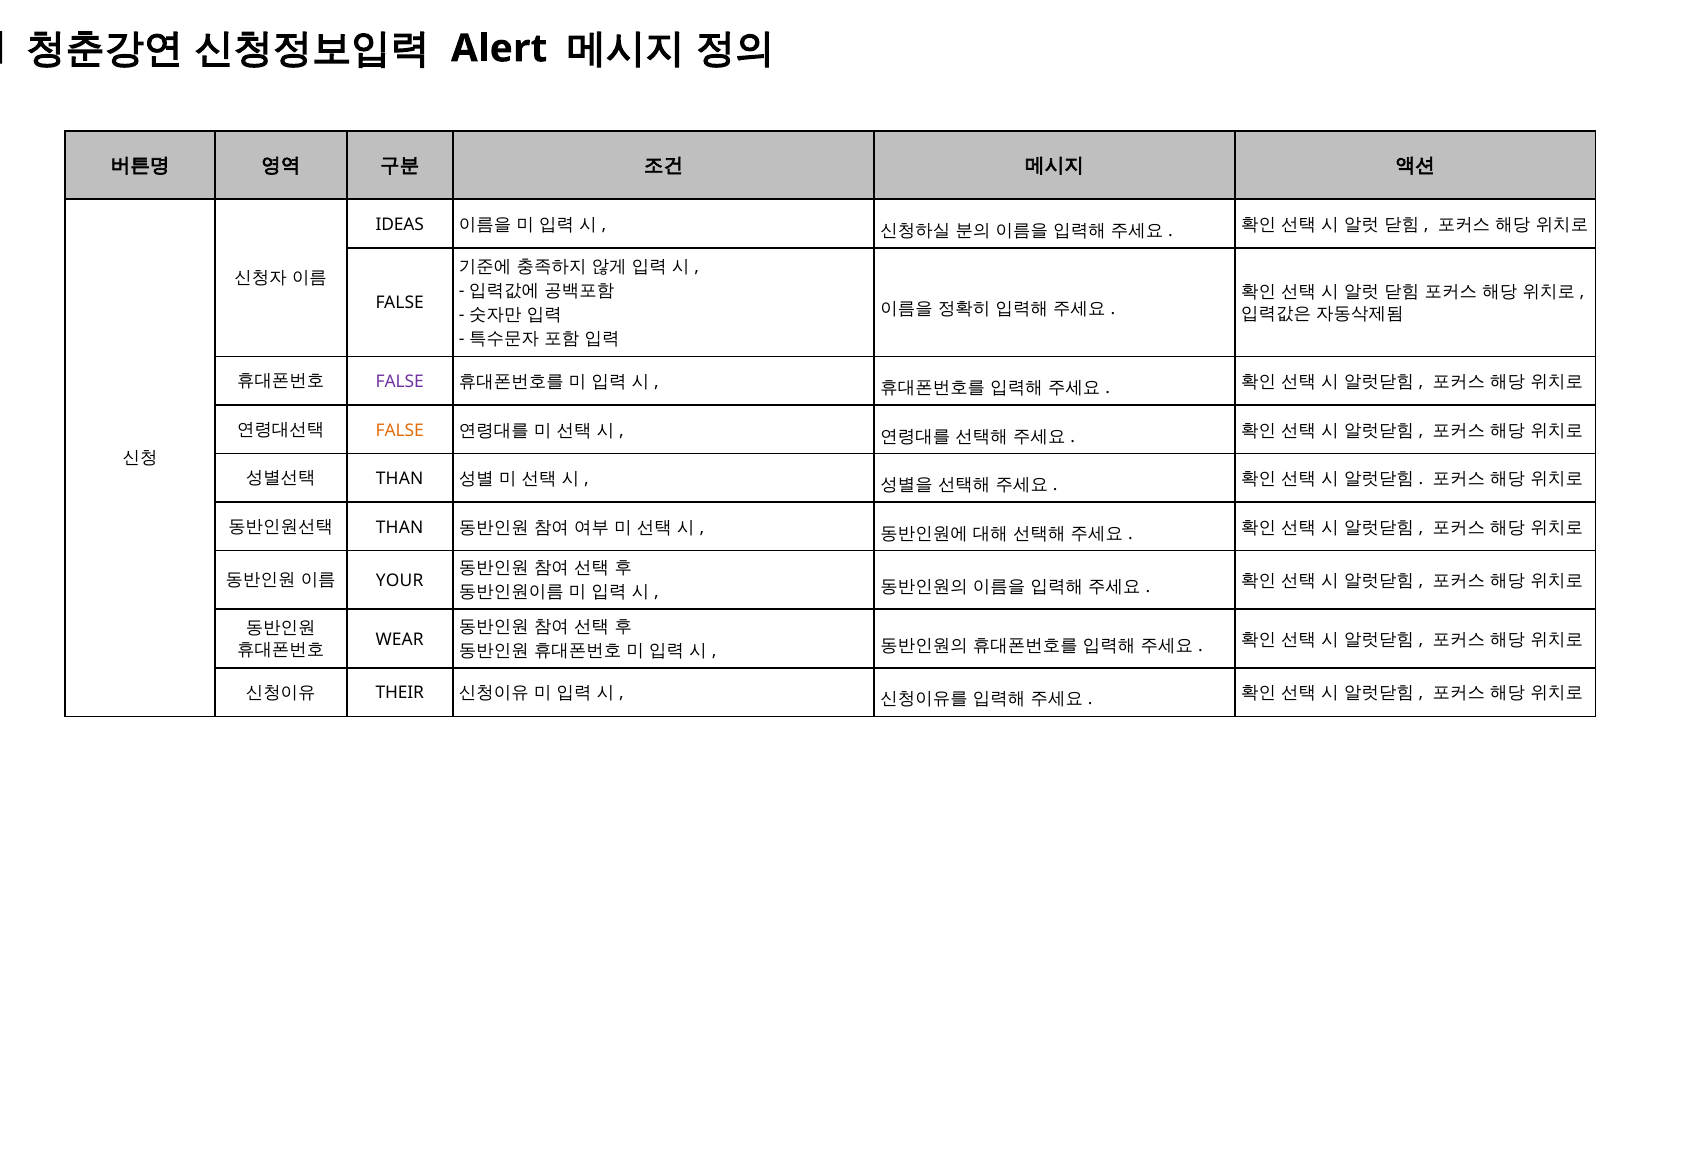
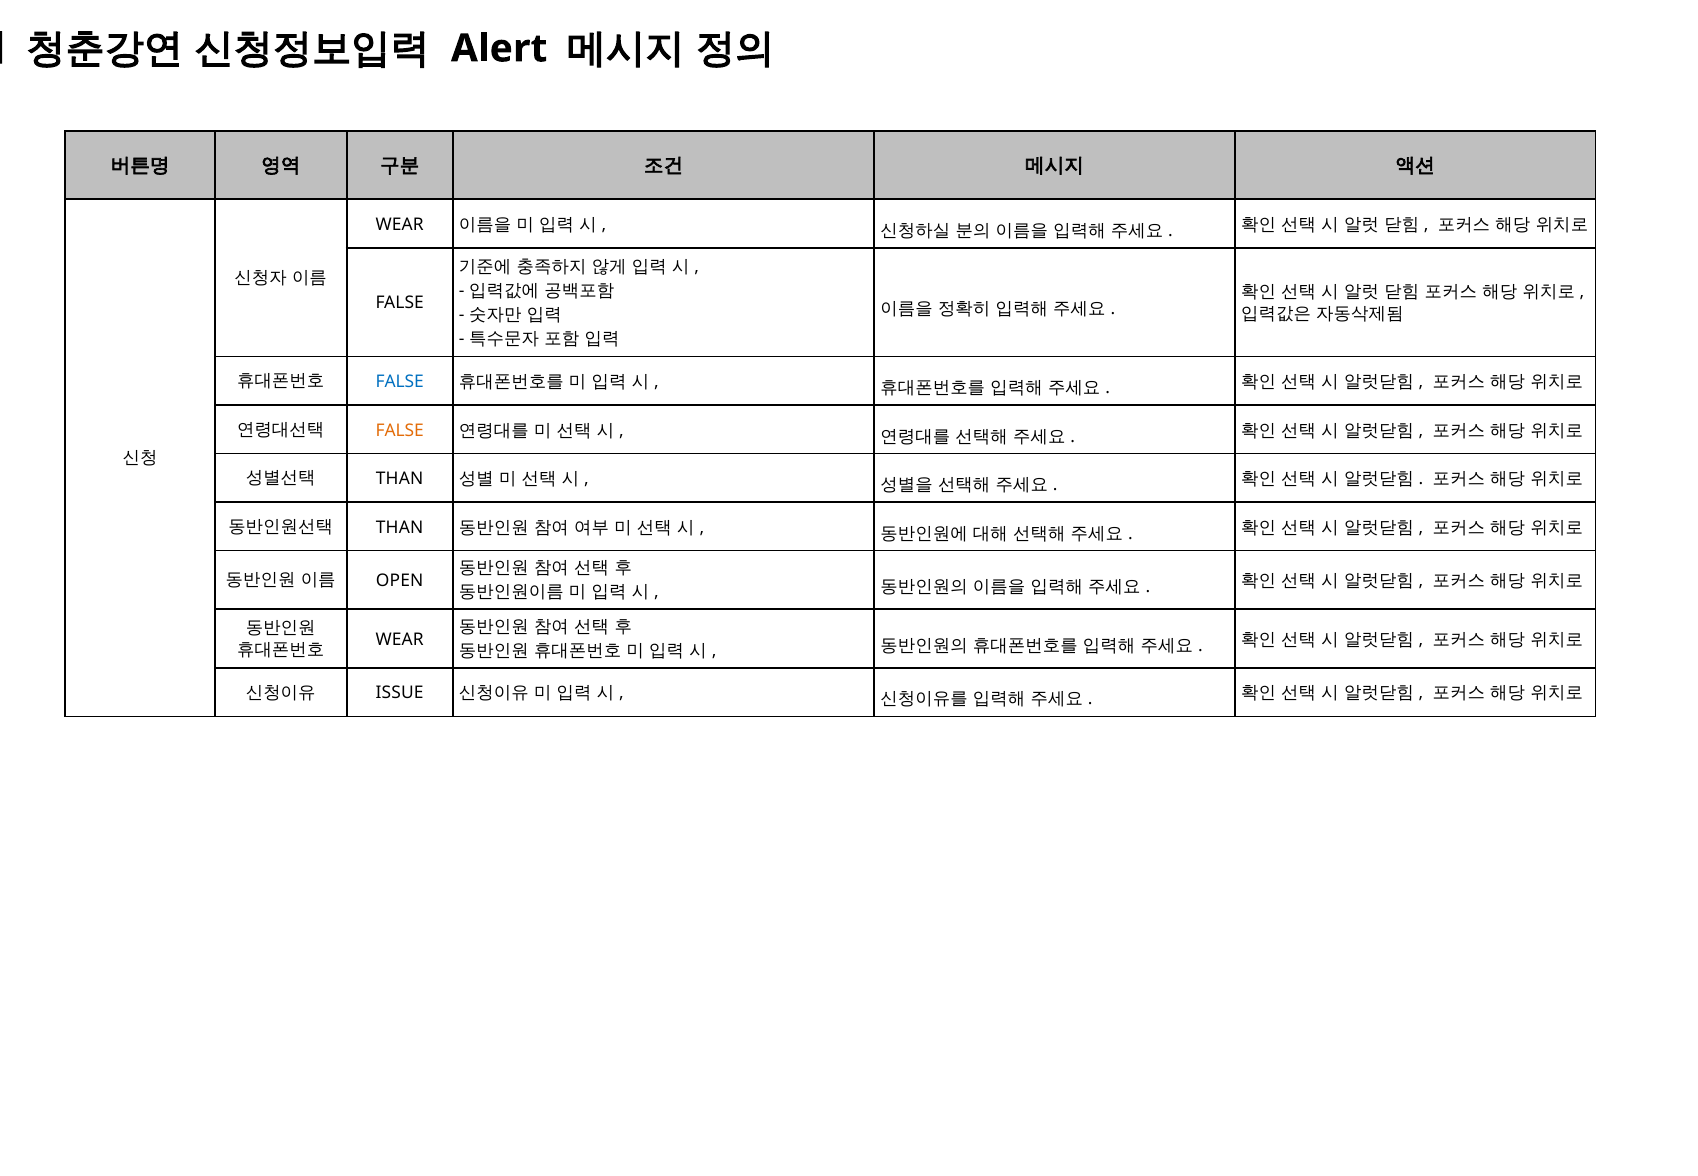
IDEAS at (400, 224): IDEAS -> WEAR
FALSE at (400, 382) colour: purple -> blue
YOUR: YOUR -> OPEN
THEIR: THEIR -> ISSUE
